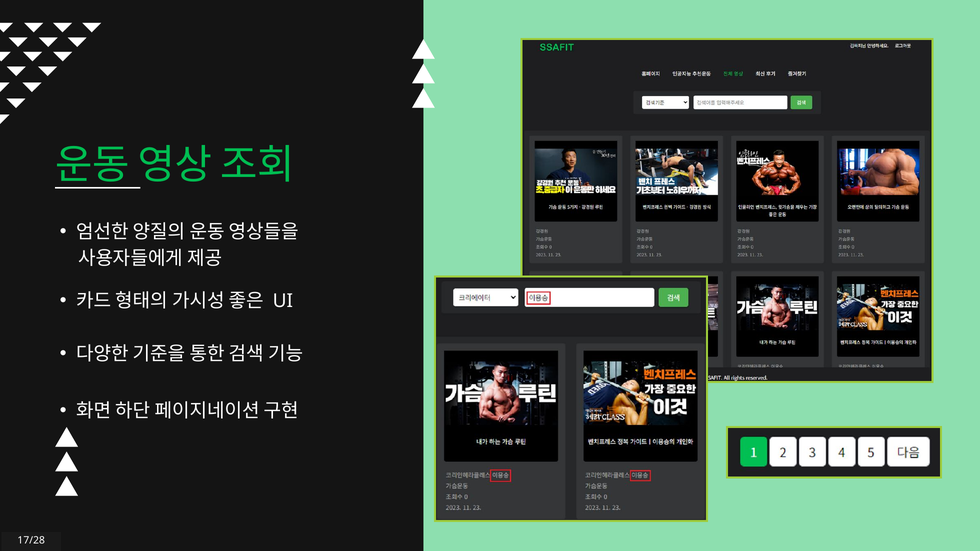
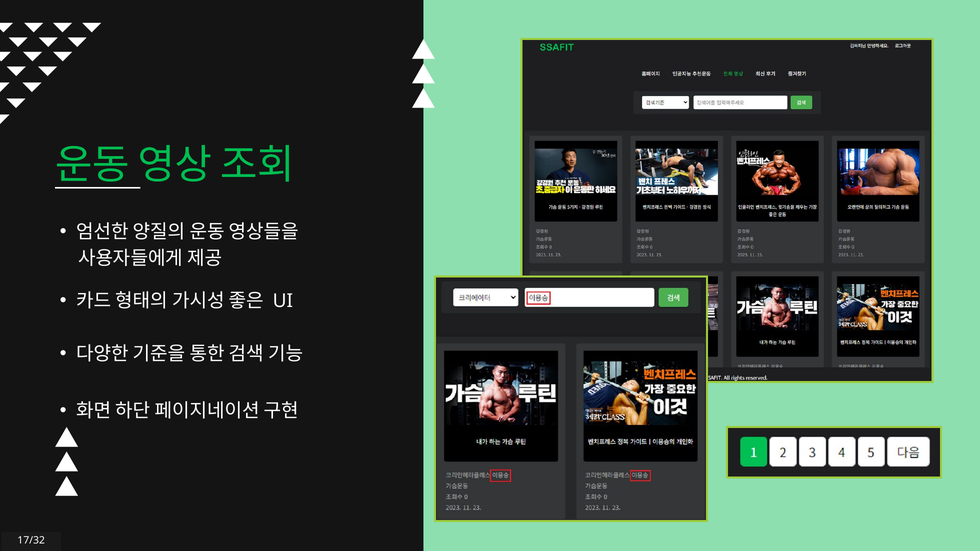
17/28: 17/28 -> 17/32
